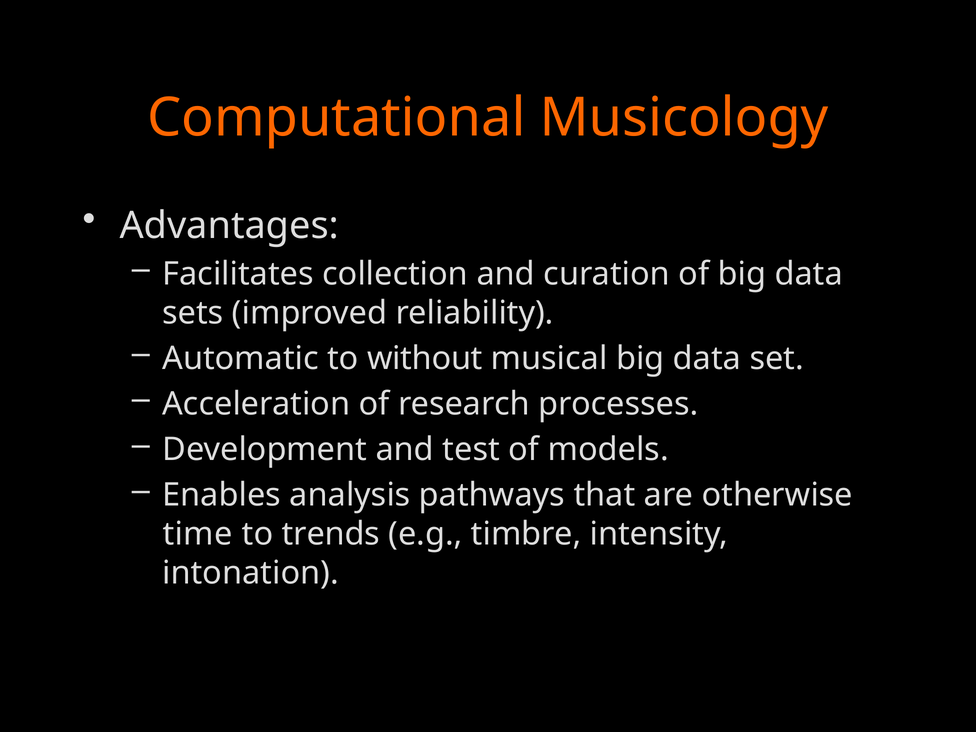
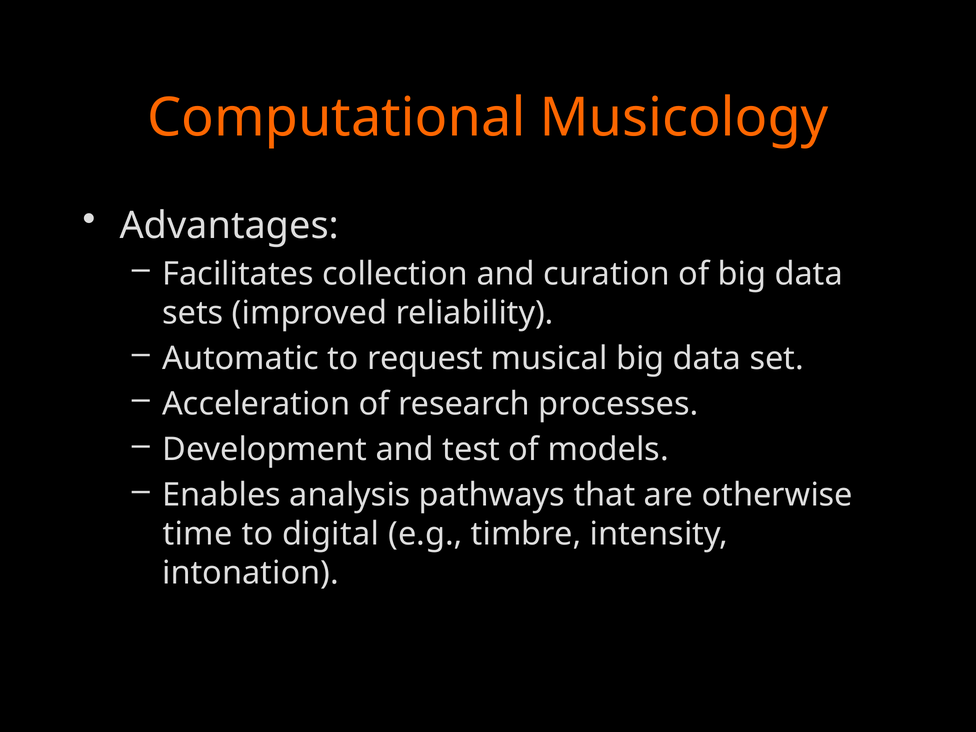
without: without -> request
trends: trends -> digital
